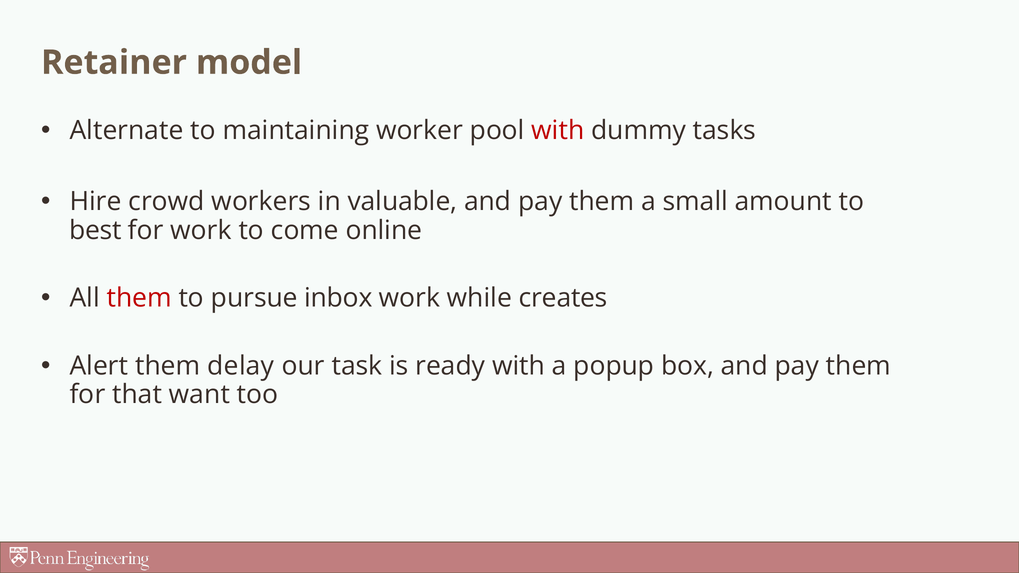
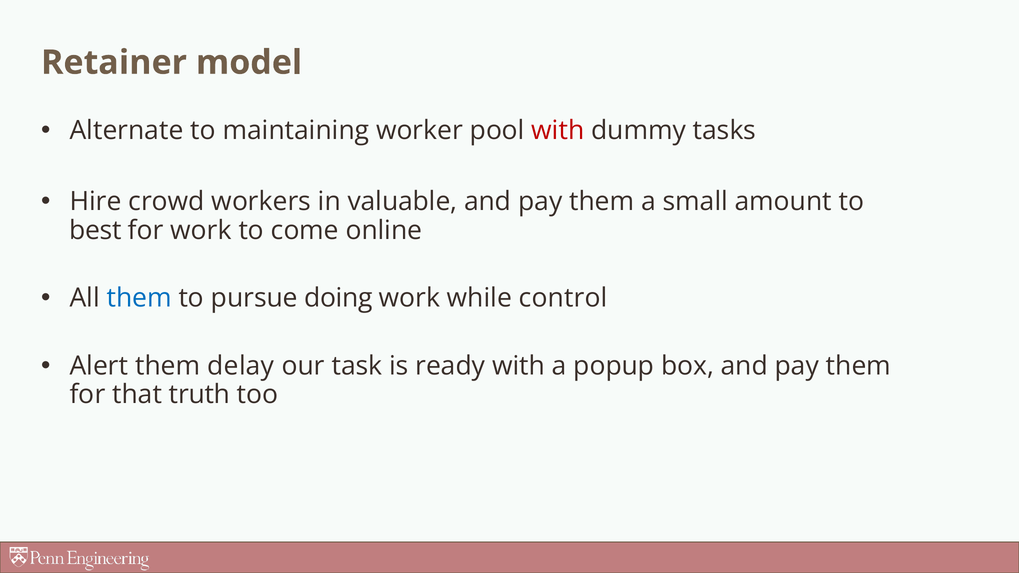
them at (139, 298) colour: red -> blue
inbox: inbox -> doing
creates: creates -> control
want: want -> truth
